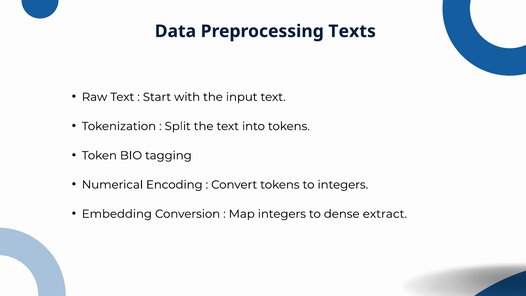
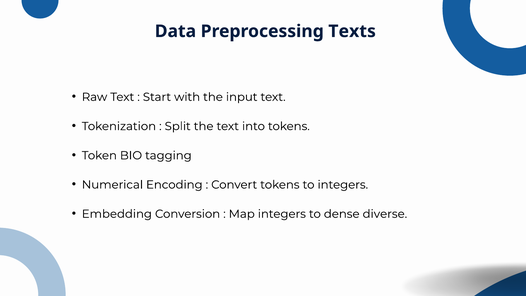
extract: extract -> diverse
